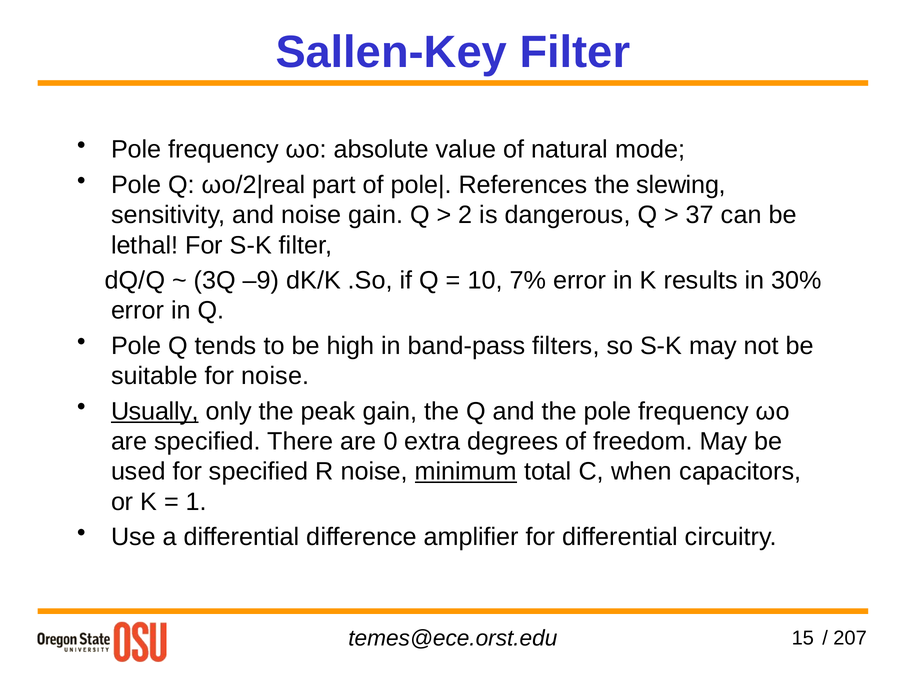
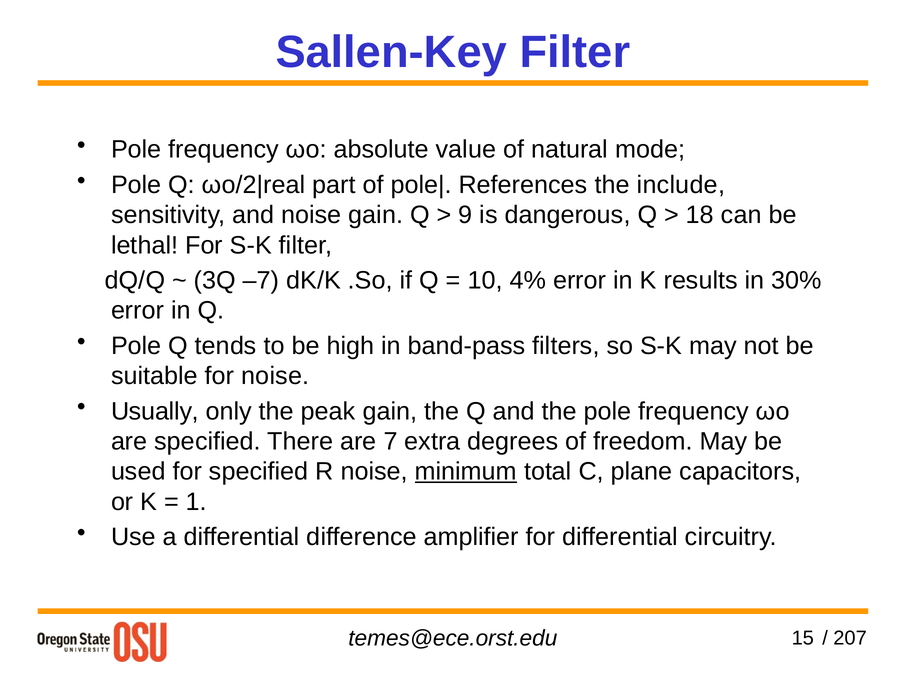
slewing: slewing -> include
2: 2 -> 9
37: 37 -> 18
–9: –9 -> –7
7%: 7% -> 4%
Usually underline: present -> none
0: 0 -> 7
when: when -> plane
